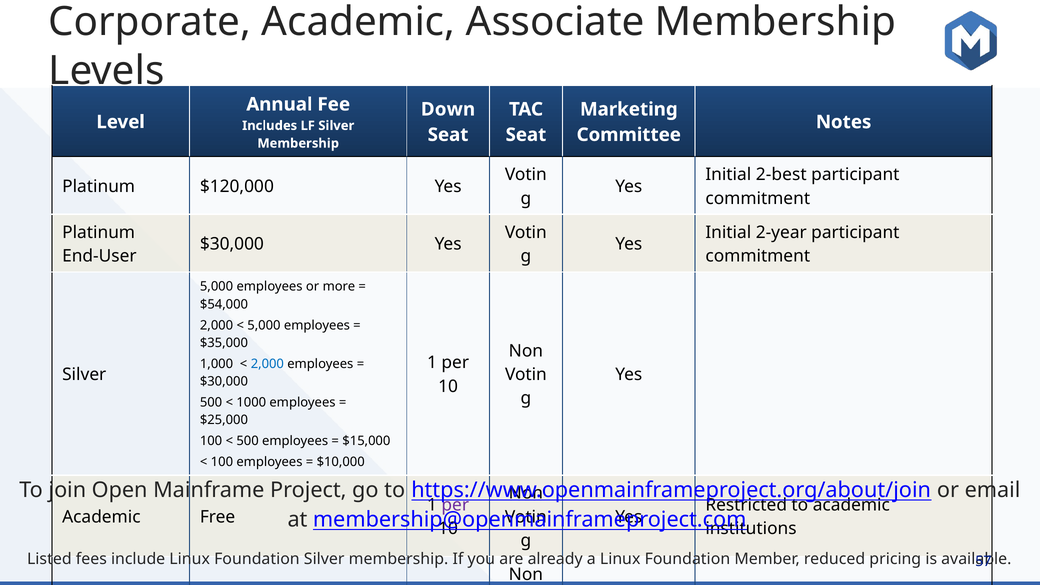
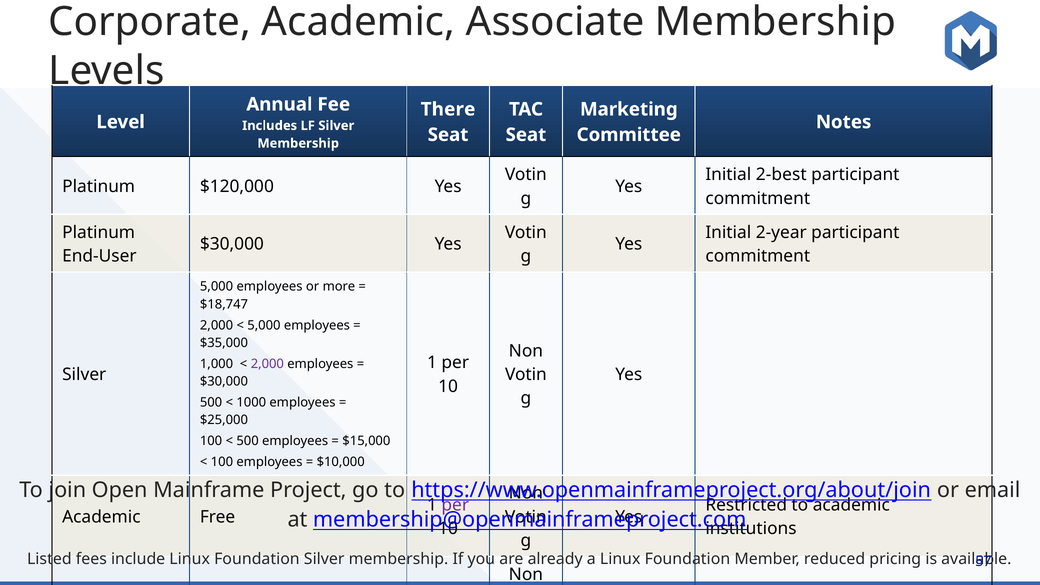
Down: Down -> There
$54,000: $54,000 -> $18,747
2,000 at (267, 364) colour: blue -> purple
